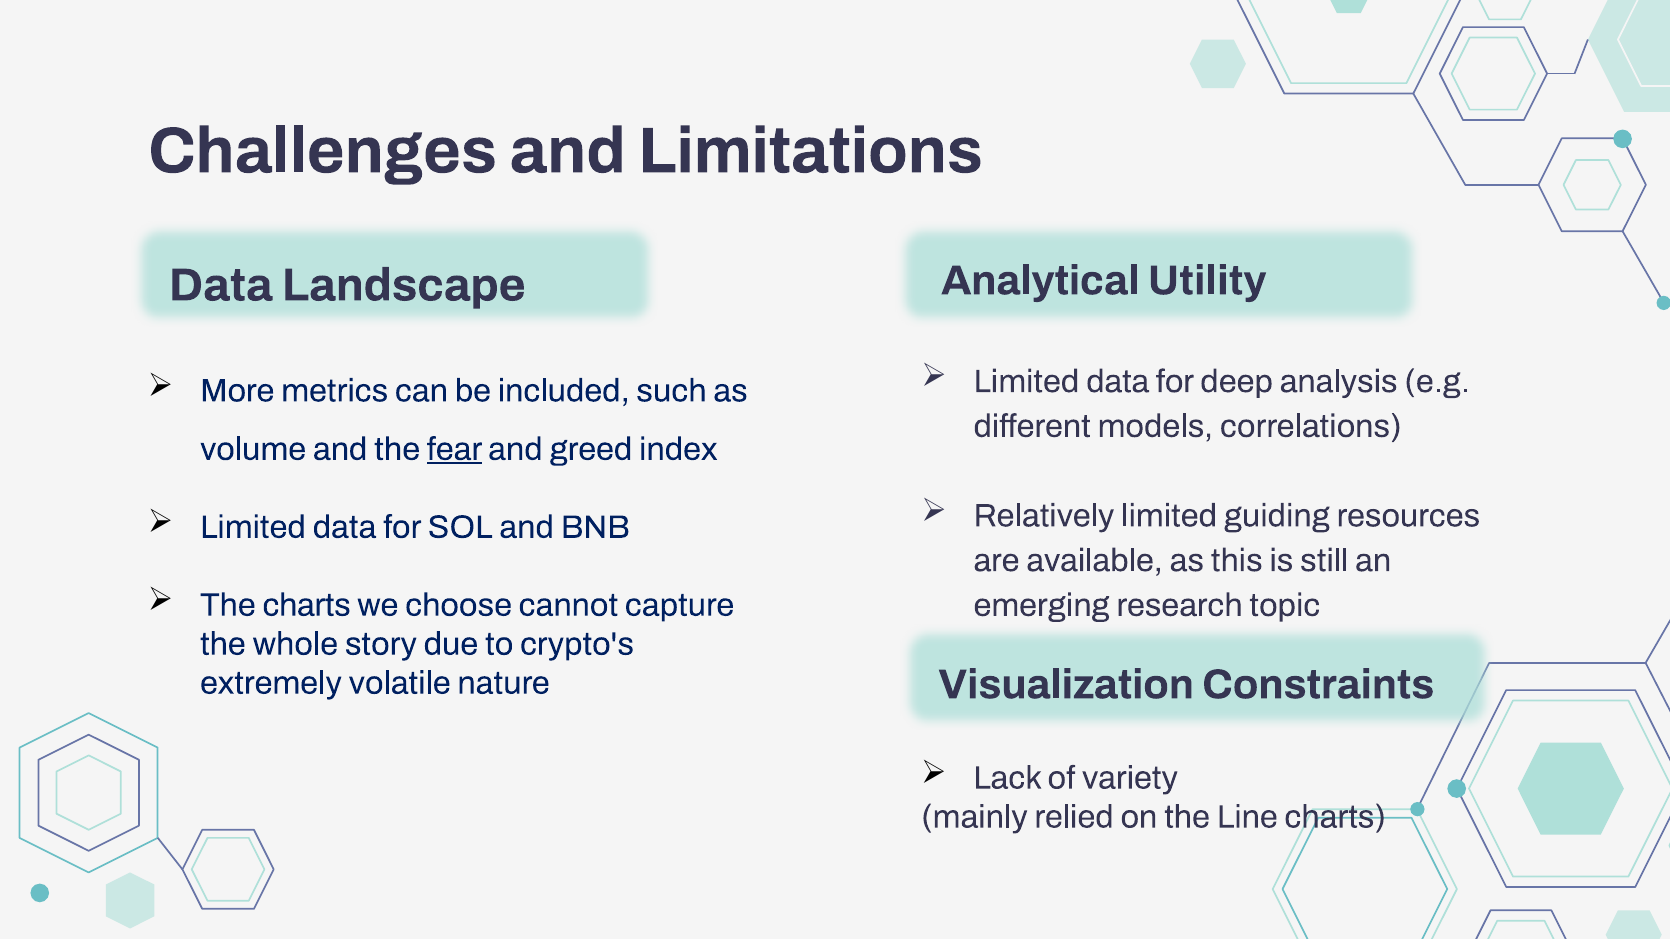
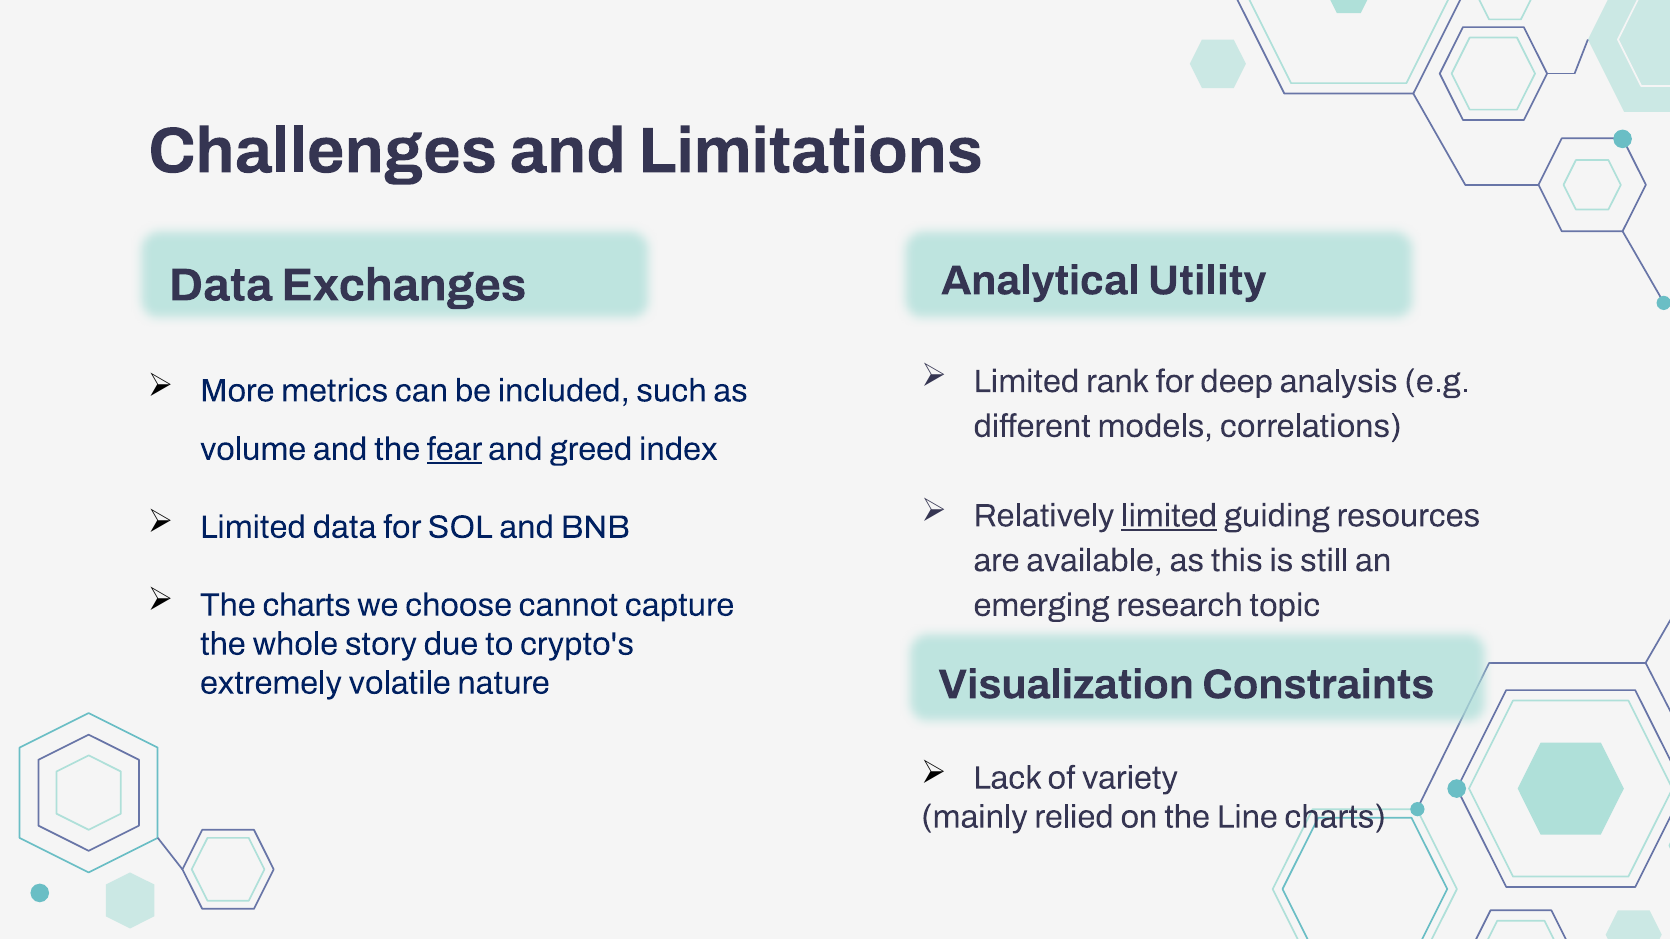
Landscape: Landscape -> Exchanges
data at (1118, 382): data -> rank
limited at (1169, 516) underline: none -> present
